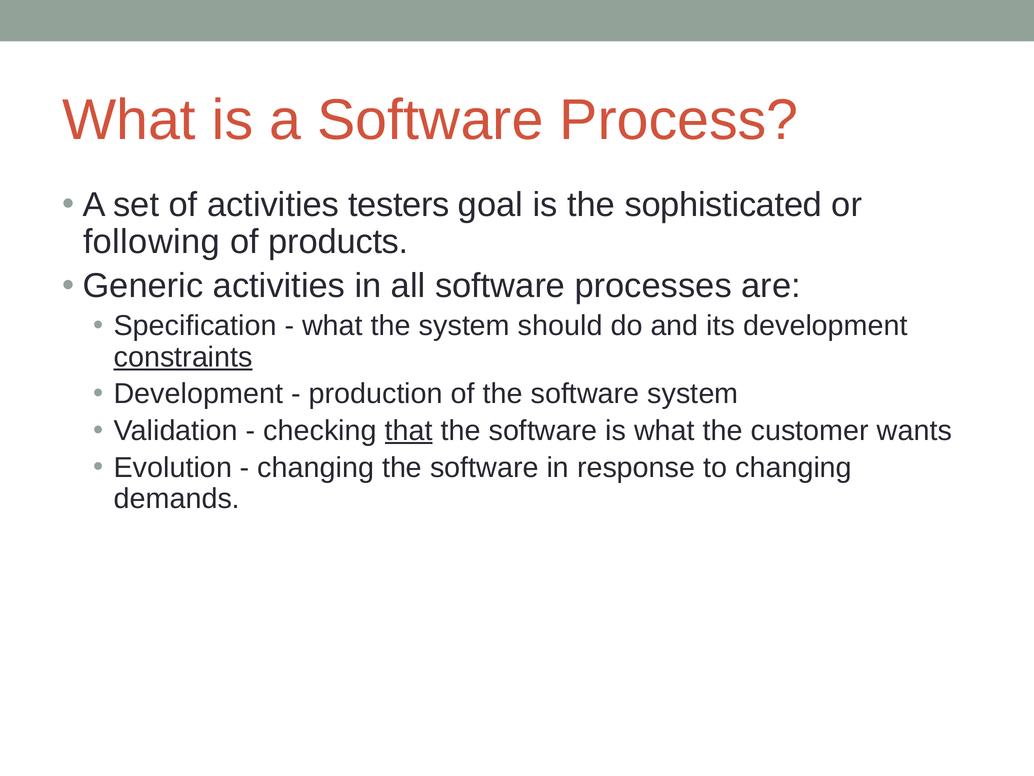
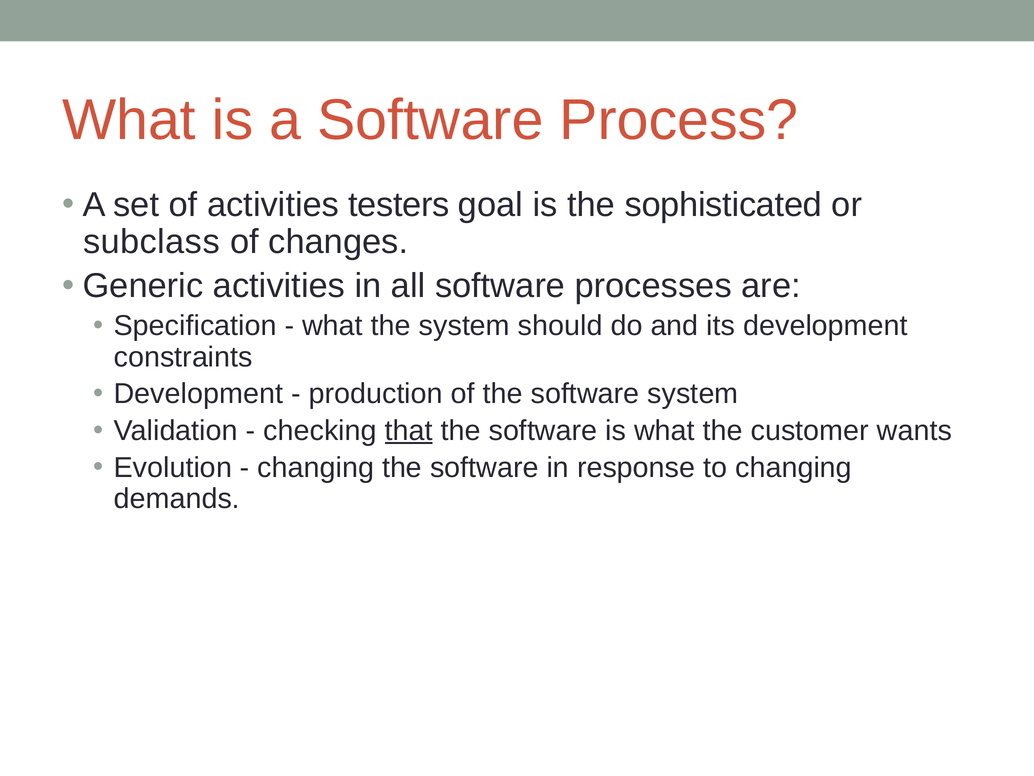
following: following -> subclass
products: products -> changes
constraints underline: present -> none
